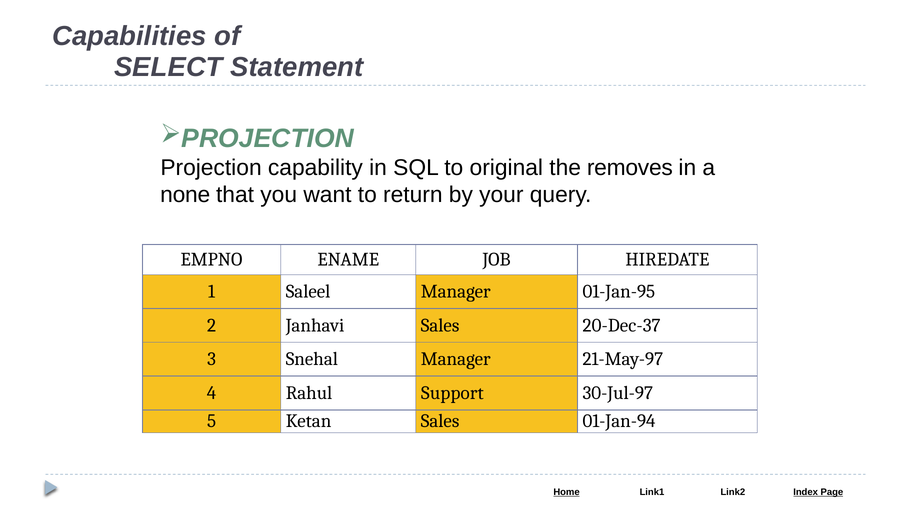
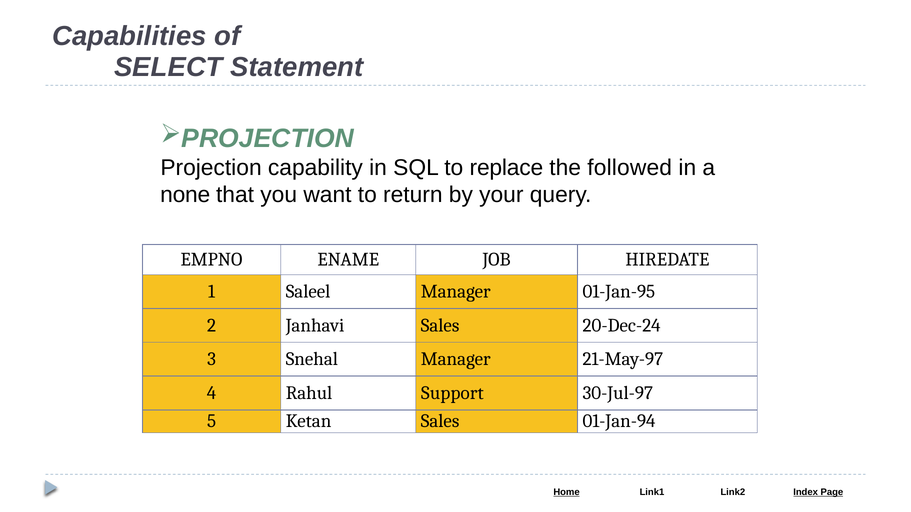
original: original -> replace
removes: removes -> followed
20-Dec-37: 20-Dec-37 -> 20-Dec-24
